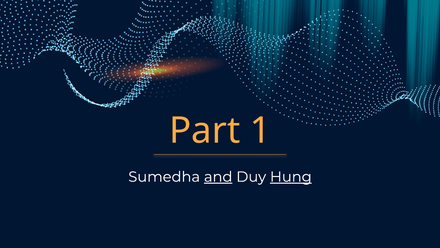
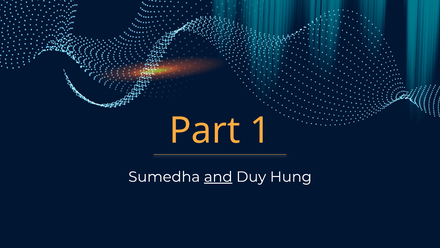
Hung underline: present -> none
